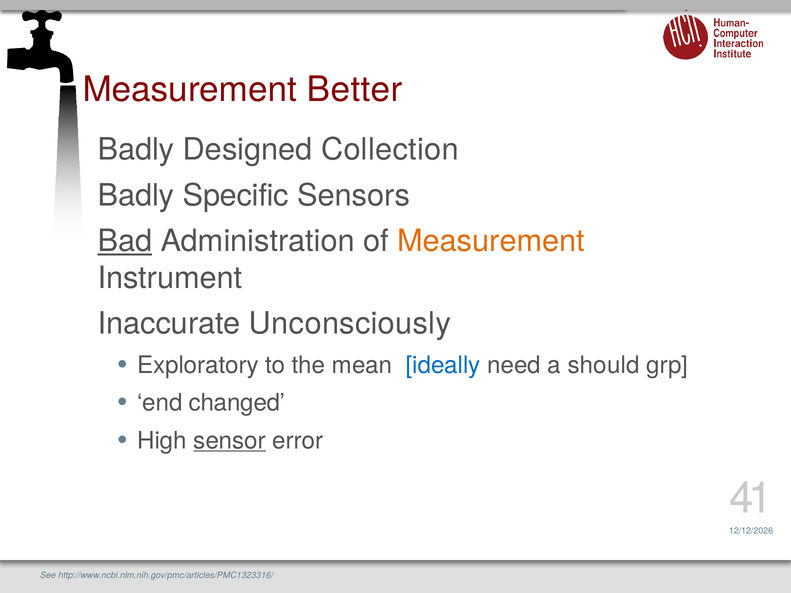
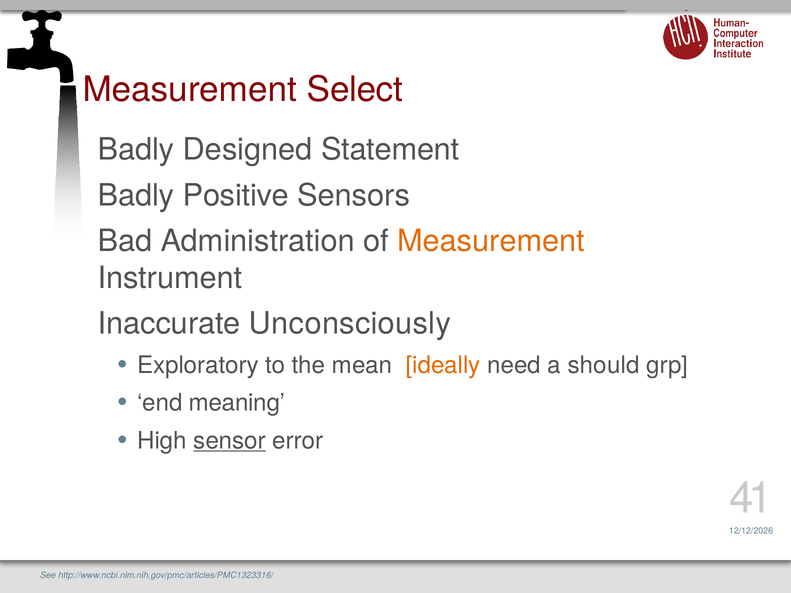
Better: Better -> Select
Collection: Collection -> Statement
Specific: Specific -> Positive
Bad underline: present -> none
ideally colour: blue -> orange
changed: changed -> meaning
